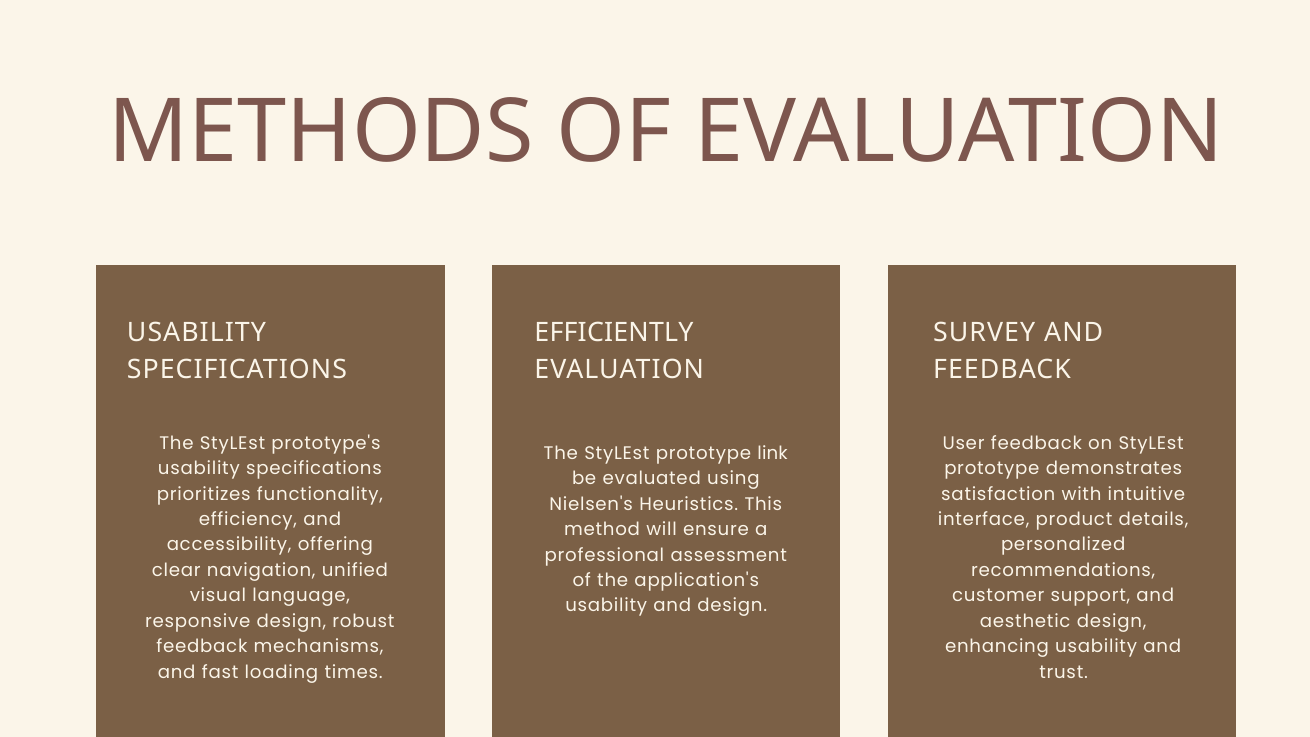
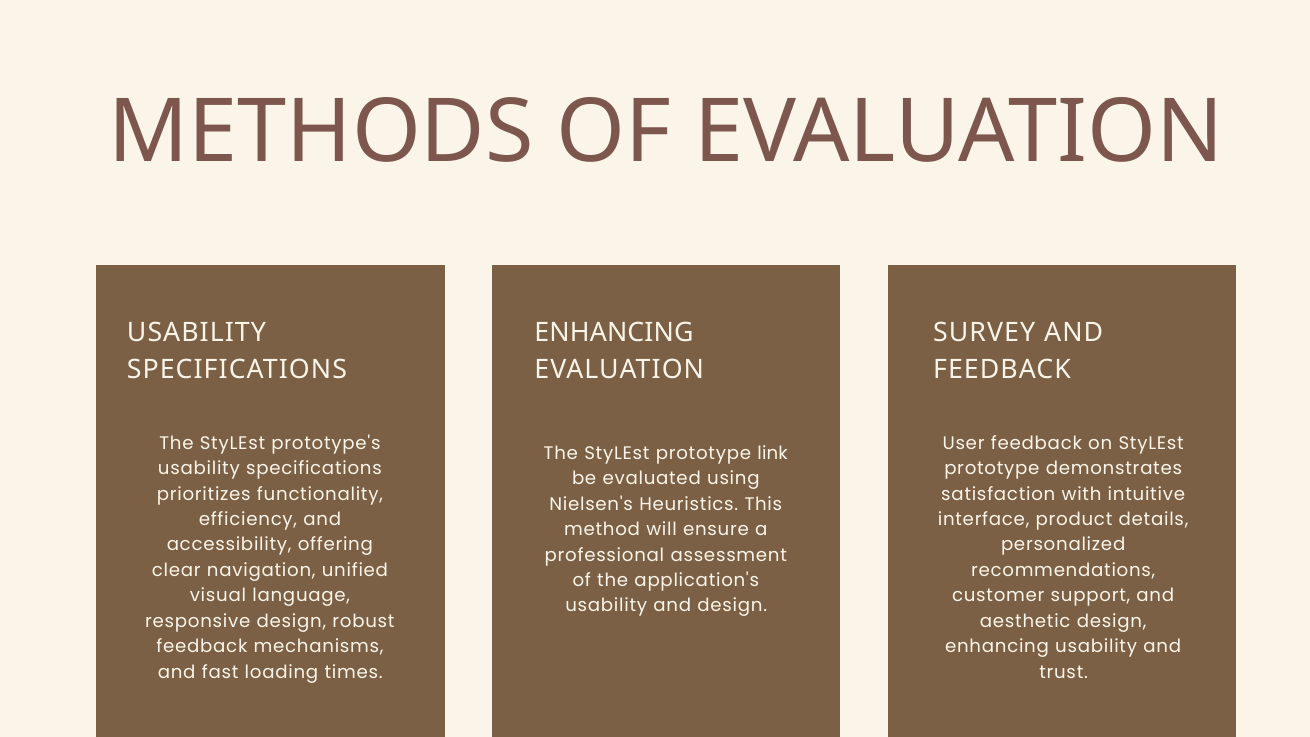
EFFICIENTLY at (614, 332): EFFICIENTLY -> ENHANCING
